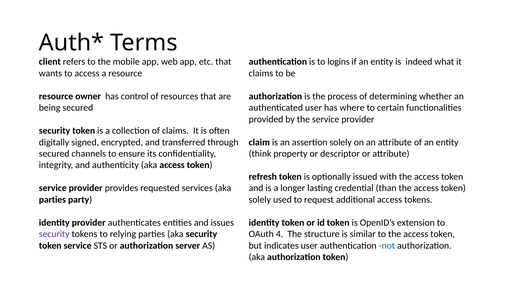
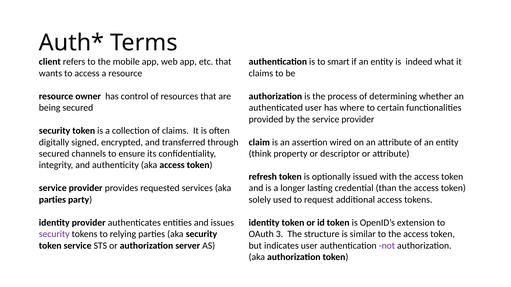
logins: logins -> smart
assertion solely: solely -> wired
4: 4 -> 3
not colour: blue -> purple
